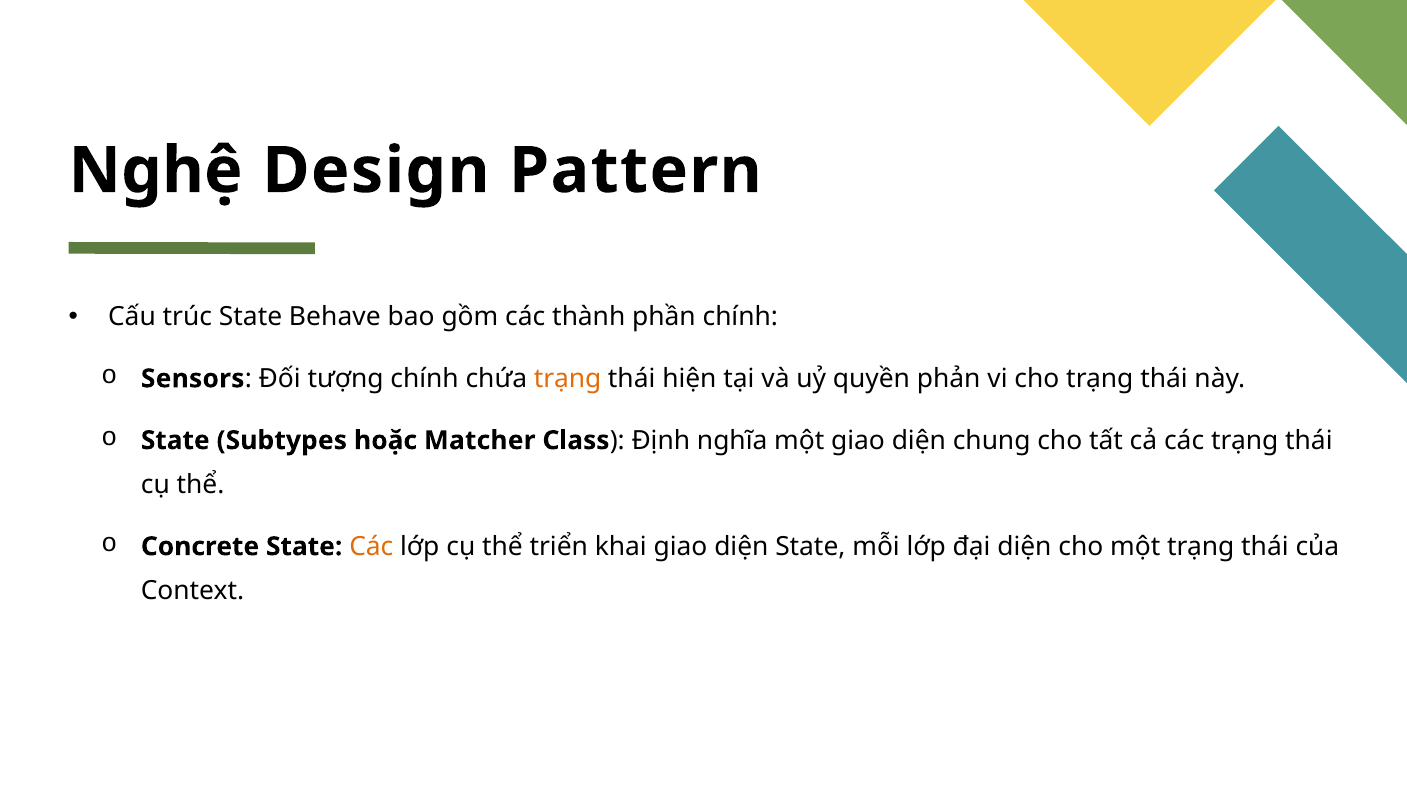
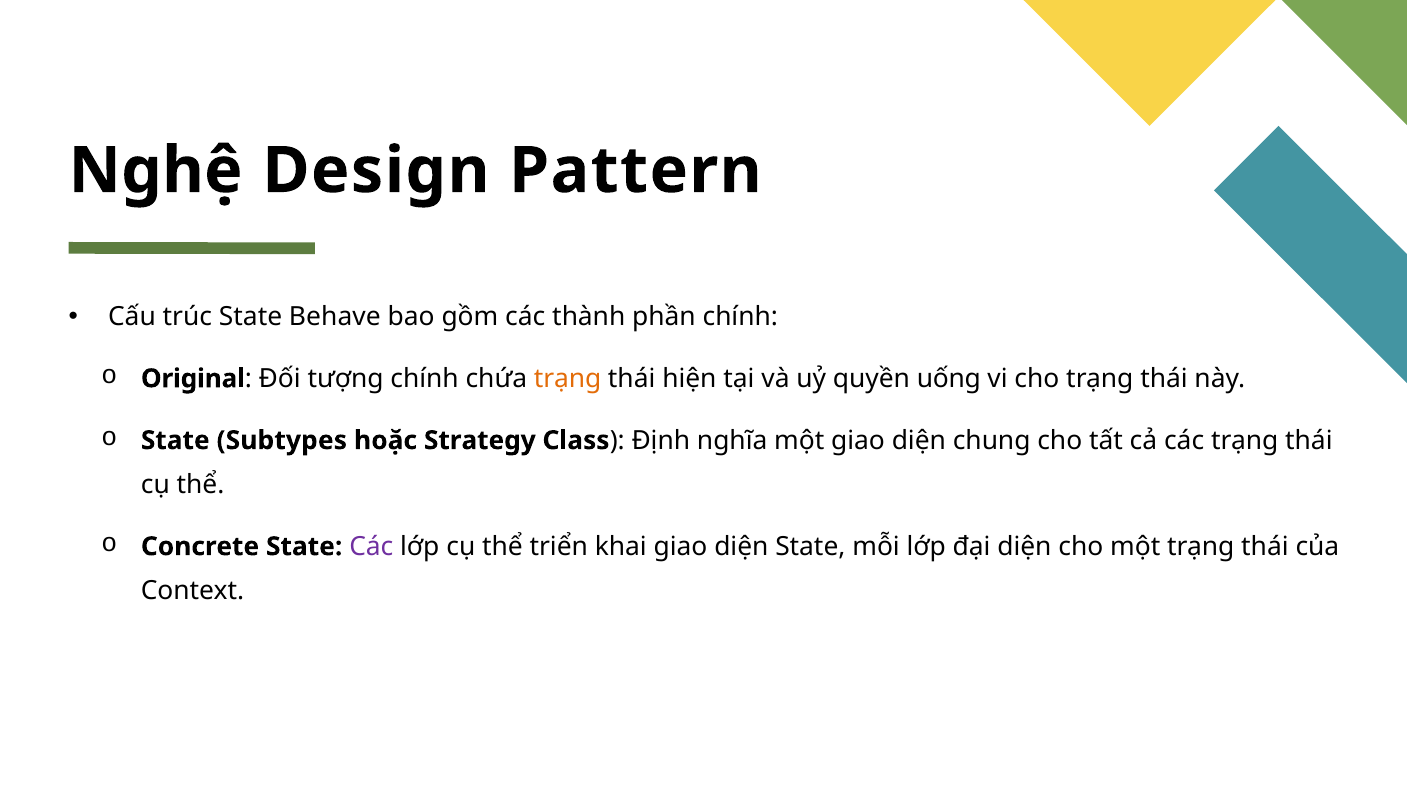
Sensors: Sensors -> Original
phản: phản -> uống
Matcher: Matcher -> Strategy
Các at (371, 547) colour: orange -> purple
